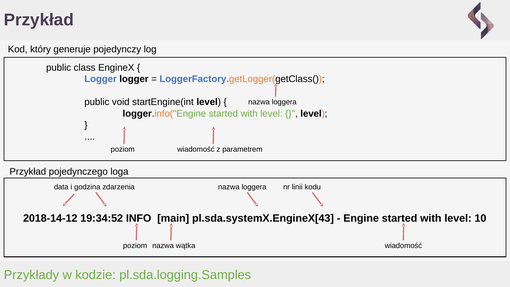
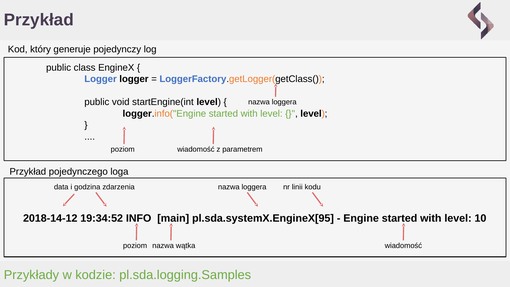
pl.sda.systemX.EngineX[43: pl.sda.systemX.EngineX[43 -> pl.sda.systemX.EngineX[95
